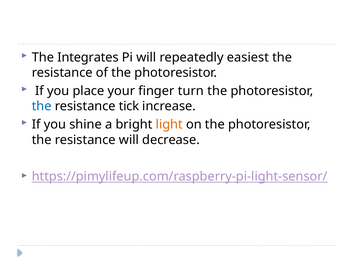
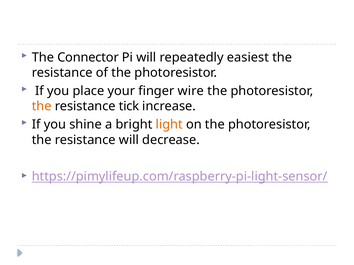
Integrates: Integrates -> Connector
turn: turn -> wire
the at (42, 106) colour: blue -> orange
